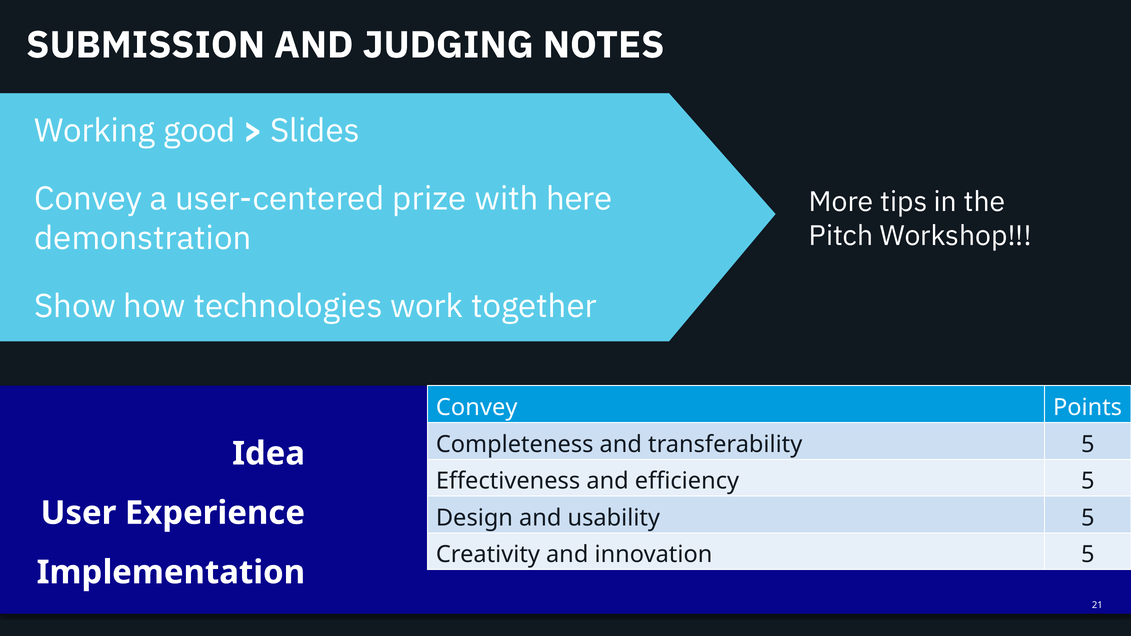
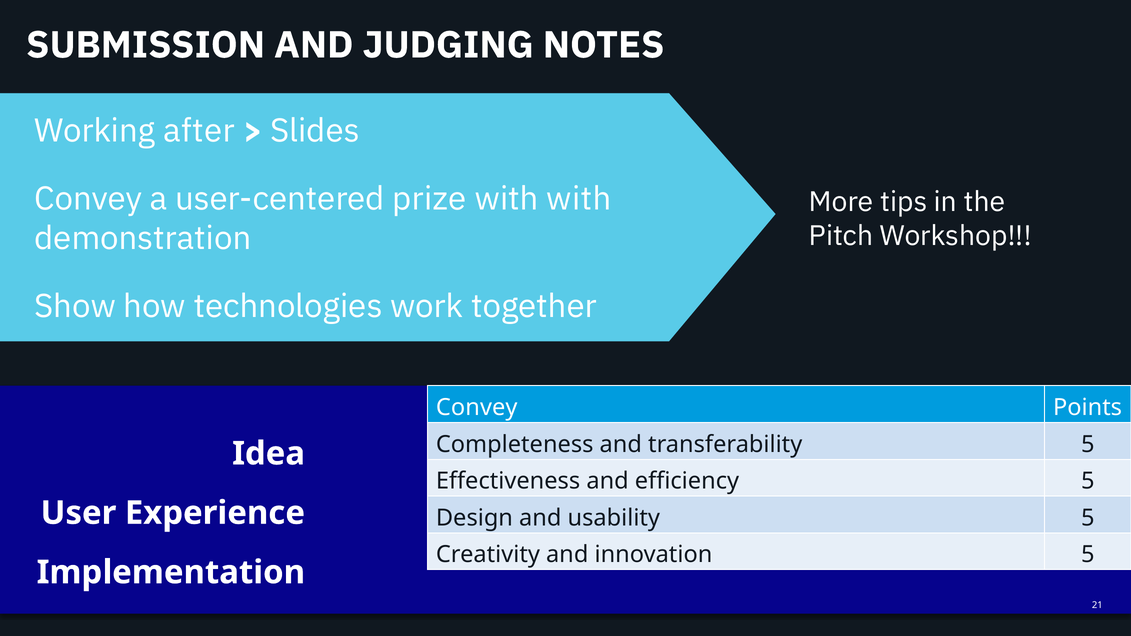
good: good -> after
with here: here -> with
